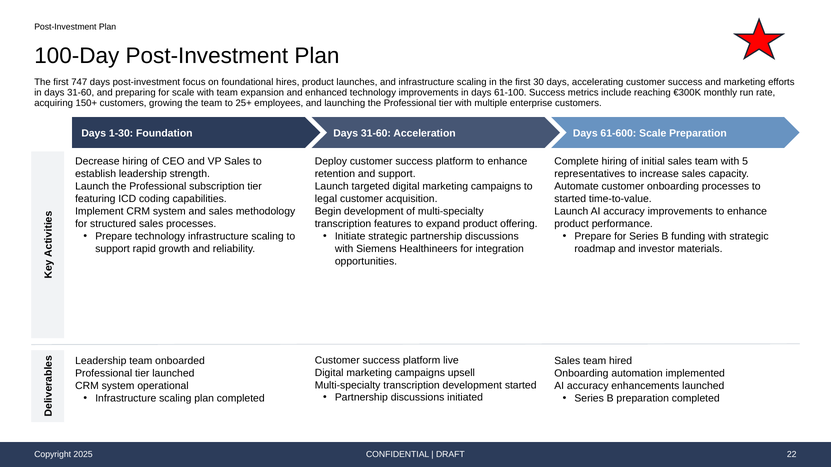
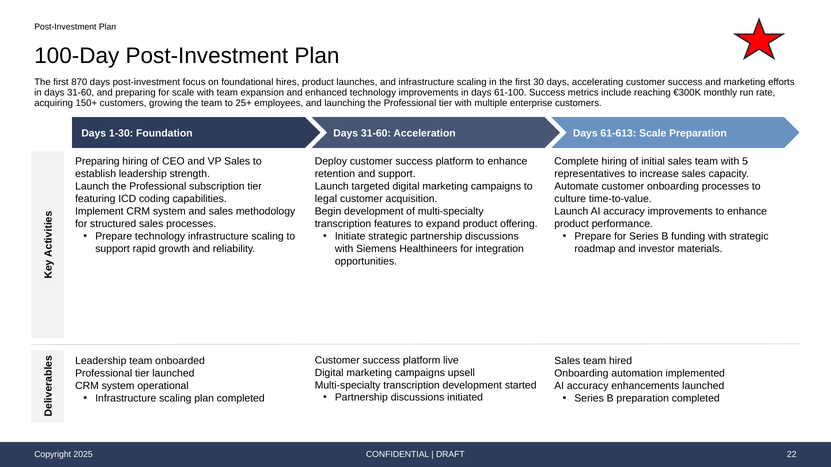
747: 747 -> 870
61-600: 61-600 -> 61-613
Decrease at (97, 162): Decrease -> Preparing
started at (570, 199): started -> culture
